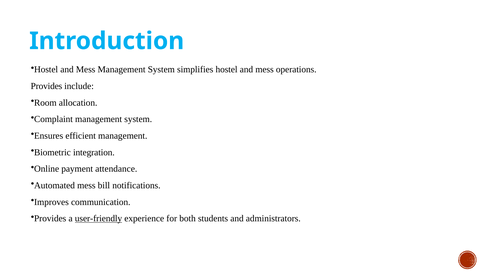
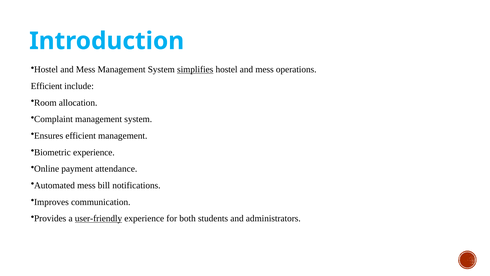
simplifies underline: none -> present
Provides at (46, 86): Provides -> Efficient
Biometric integration: integration -> experience
